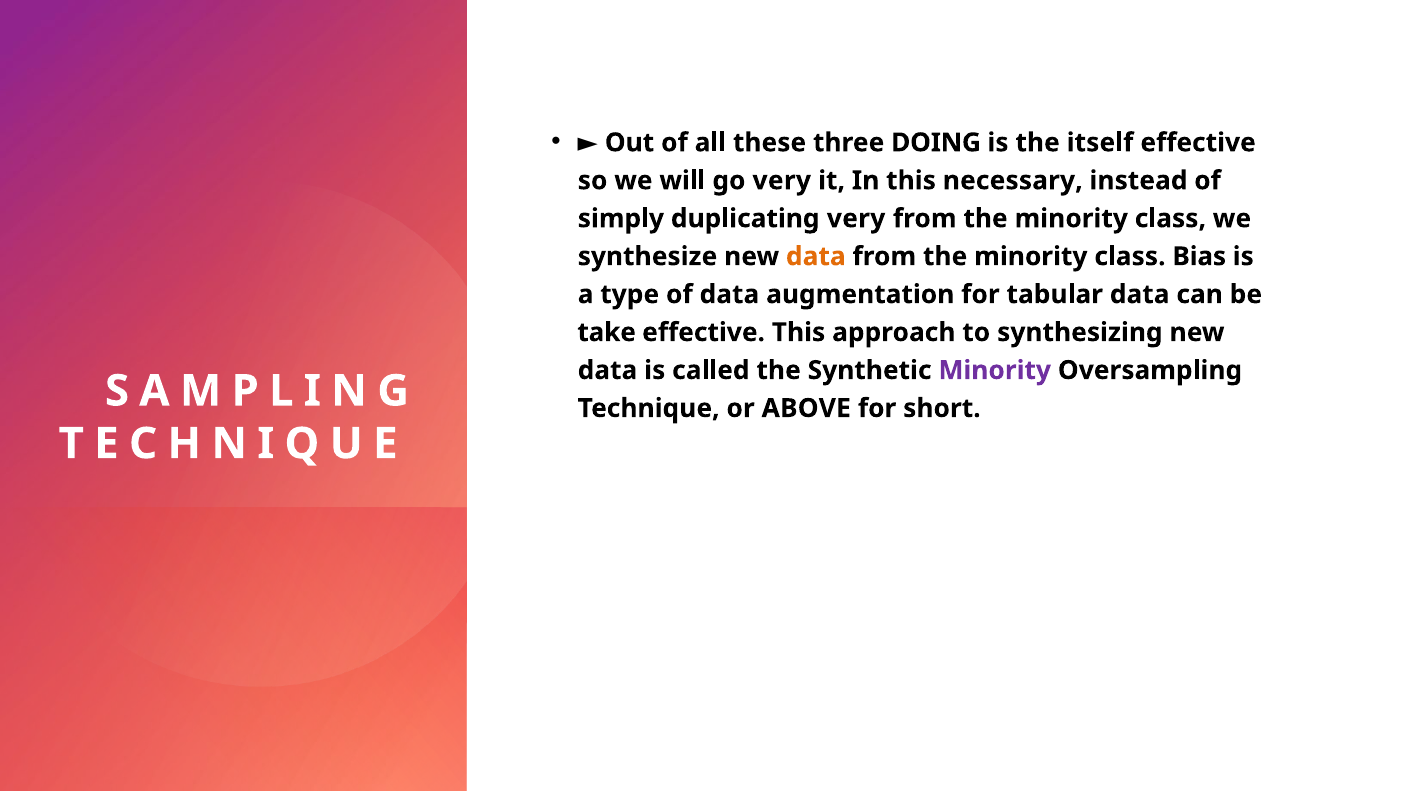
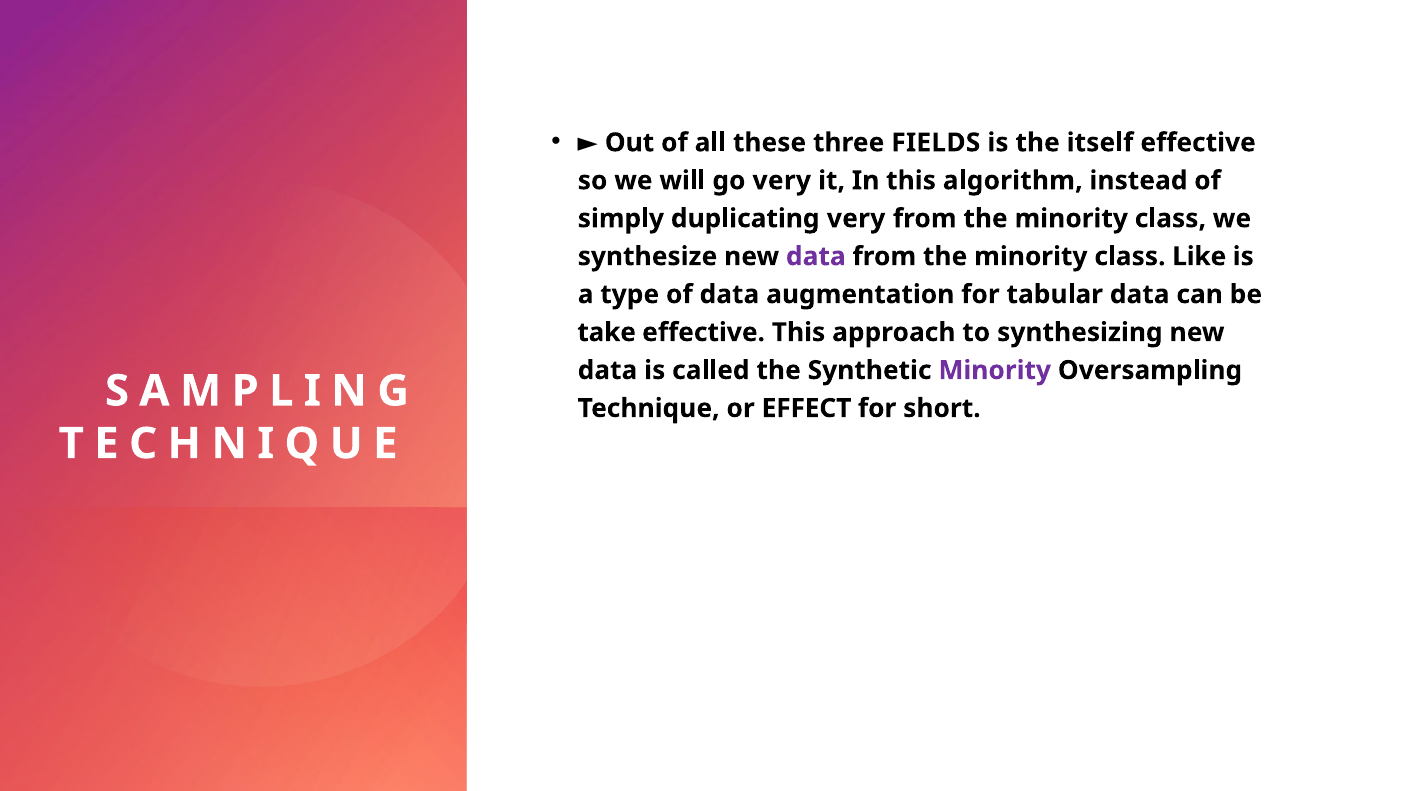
DOING: DOING -> FIELDS
necessary: necessary -> algorithm
data at (816, 257) colour: orange -> purple
Bias: Bias -> Like
ABOVE: ABOVE -> EFFECT
